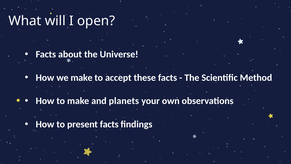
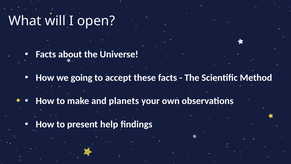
we make: make -> going
present facts: facts -> help
